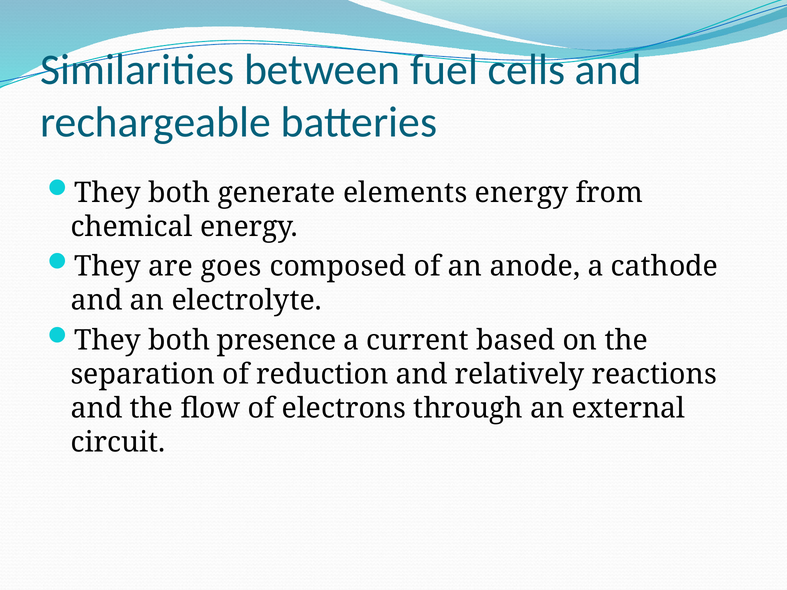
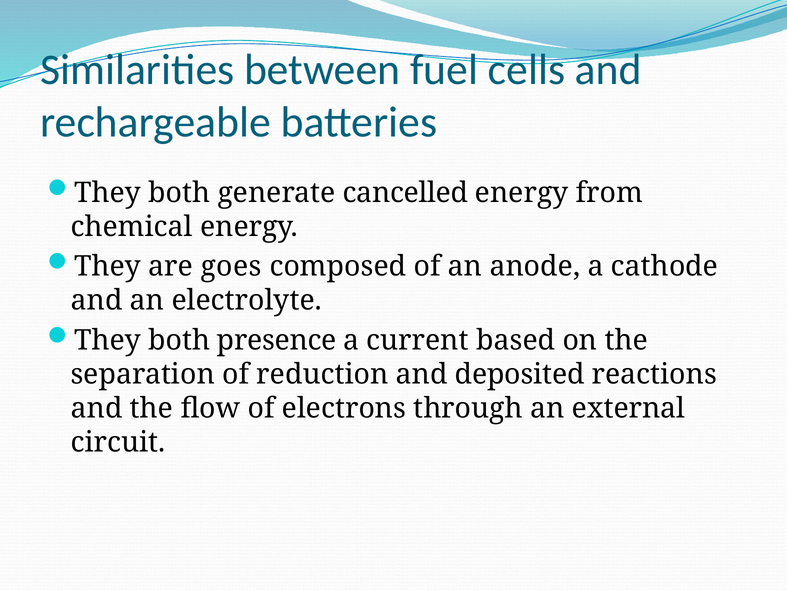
elements: elements -> cancelled
relatively: relatively -> deposited
